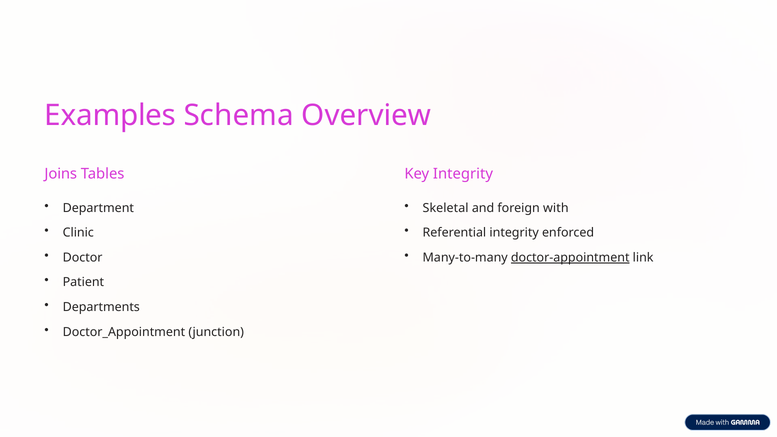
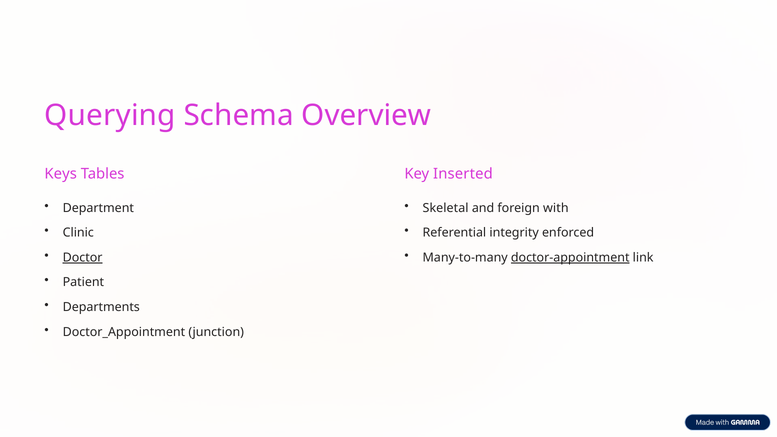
Examples: Examples -> Querying
Joins: Joins -> Keys
Key Integrity: Integrity -> Inserted
Doctor underline: none -> present
